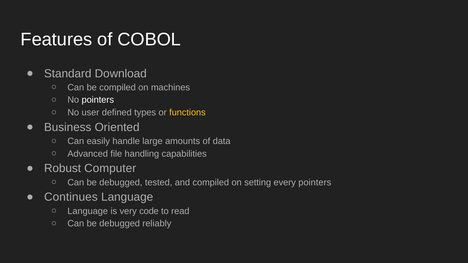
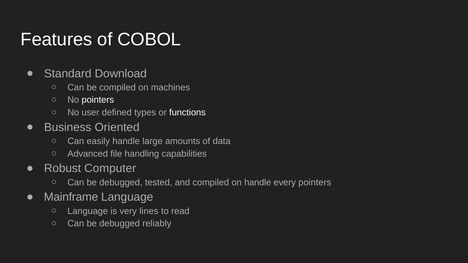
functions colour: yellow -> white
on setting: setting -> handle
Continues: Continues -> Mainframe
code: code -> lines
